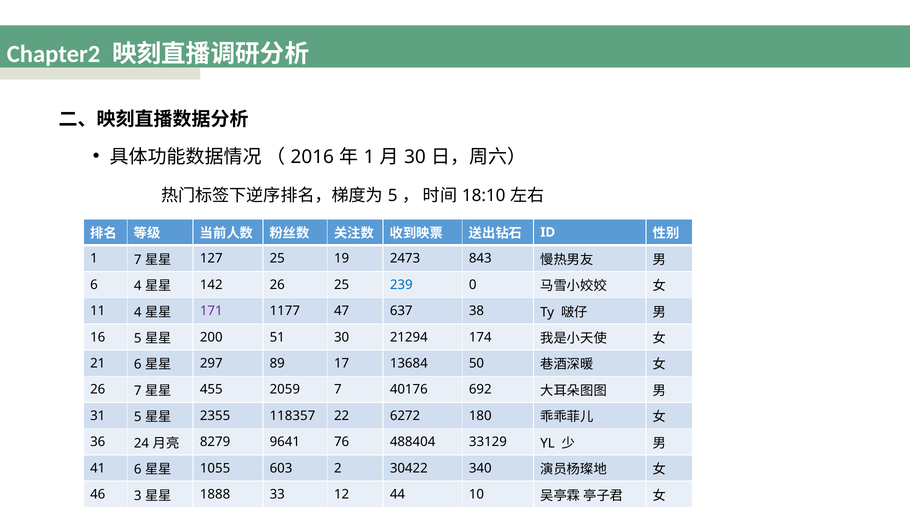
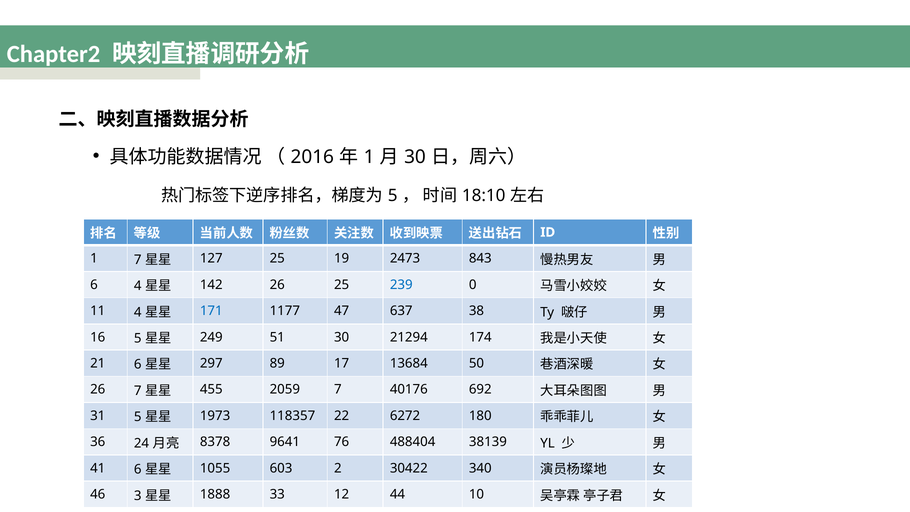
171 colour: purple -> blue
200: 200 -> 249
2355: 2355 -> 1973
8279: 8279 -> 8378
33129: 33129 -> 38139
